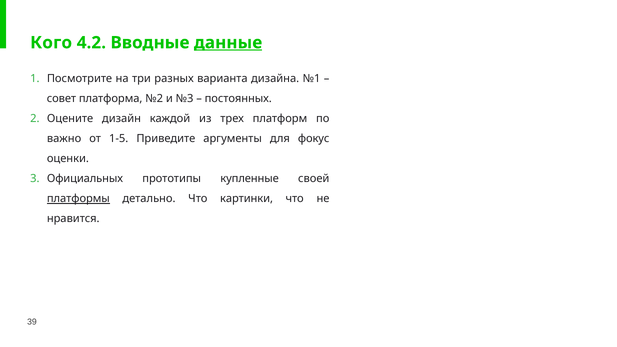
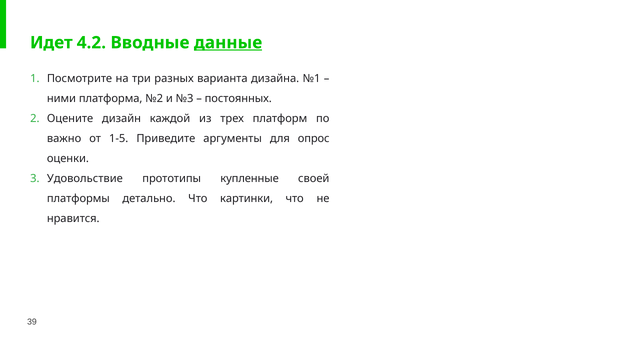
Кого: Кого -> Идет
совет: совет -> ними
фокус: фокус -> опрос
Официальных: Официальных -> Удовольствие
платформы underline: present -> none
